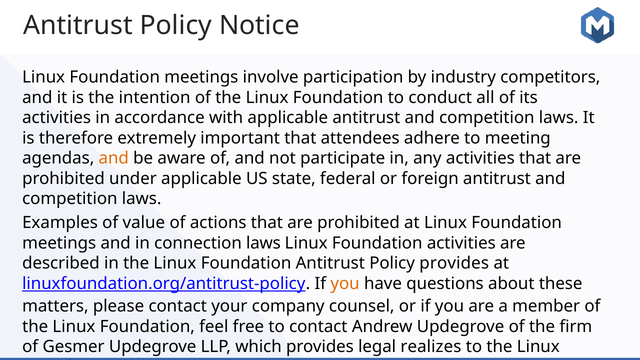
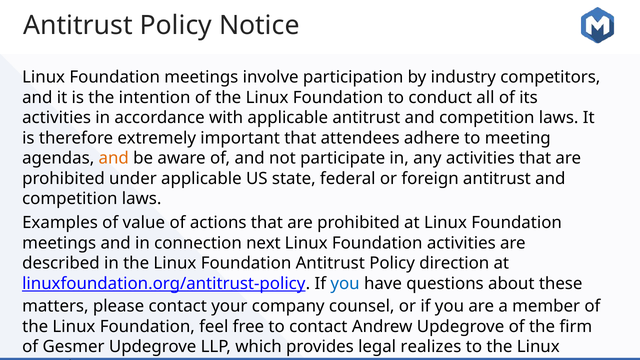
connection laws: laws -> next
Policy provides: provides -> direction
you at (345, 283) colour: orange -> blue
